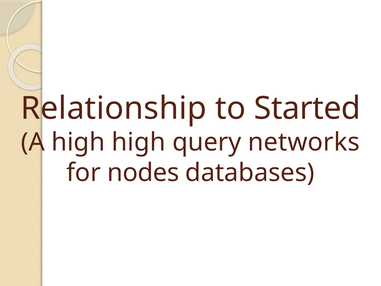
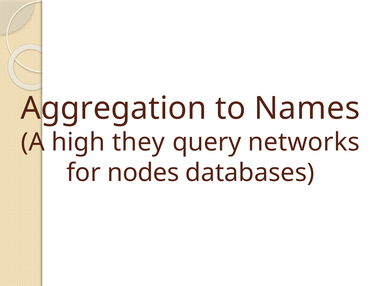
Relationship: Relationship -> Aggregation
Started: Started -> Names
high high: high -> they
